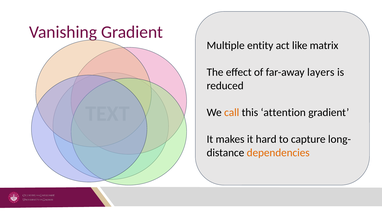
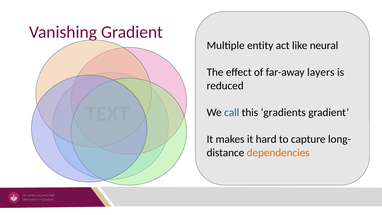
matrix: matrix -> neural
call colour: orange -> blue
attention: attention -> gradients
